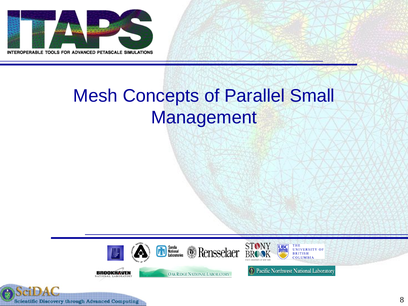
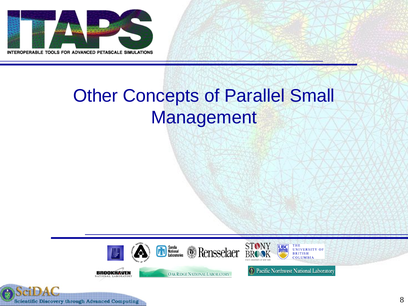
Mesh: Mesh -> Other
